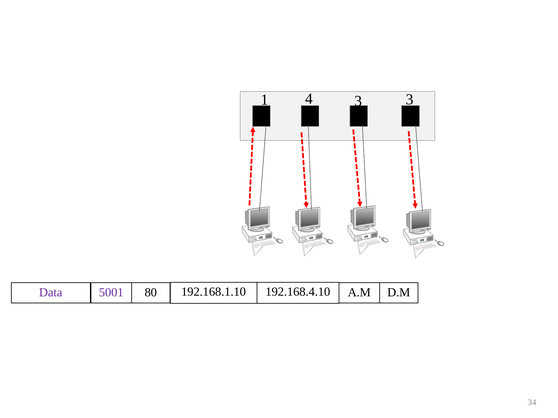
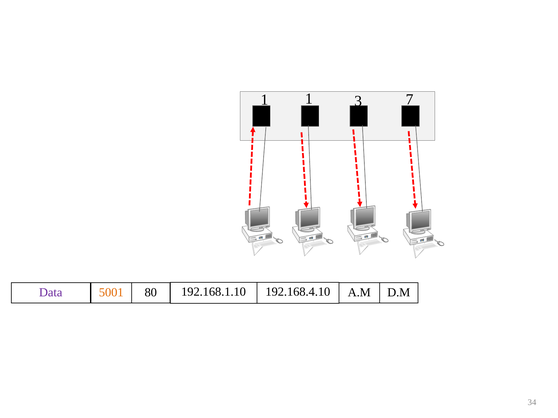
1 4: 4 -> 1
3 3: 3 -> 7
5001 colour: purple -> orange
